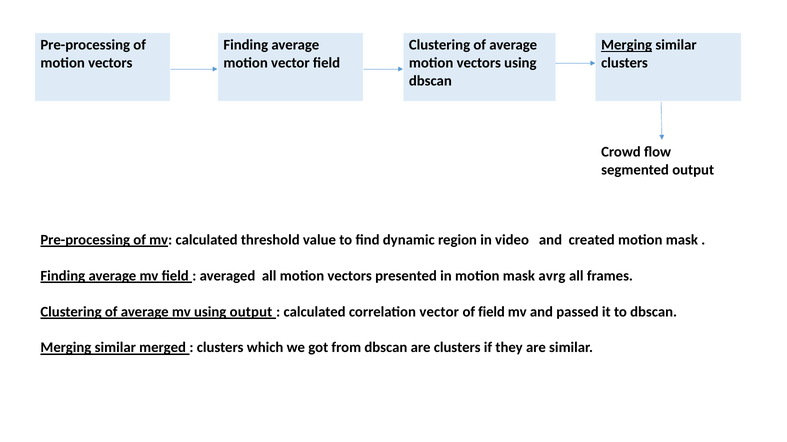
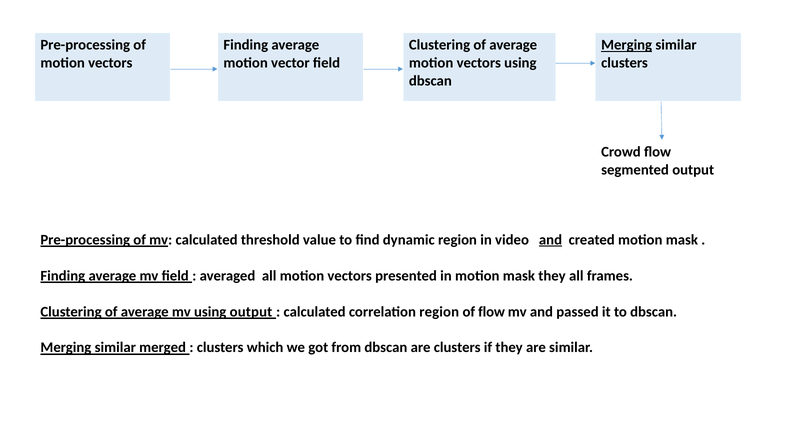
and at (550, 240) underline: none -> present
mask avrg: avrg -> they
correlation vector: vector -> region
of field: field -> flow
